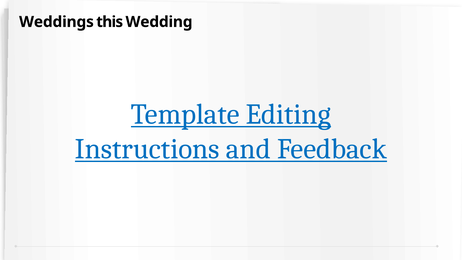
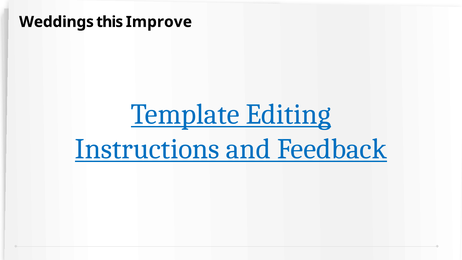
Wedding: Wedding -> Improve
